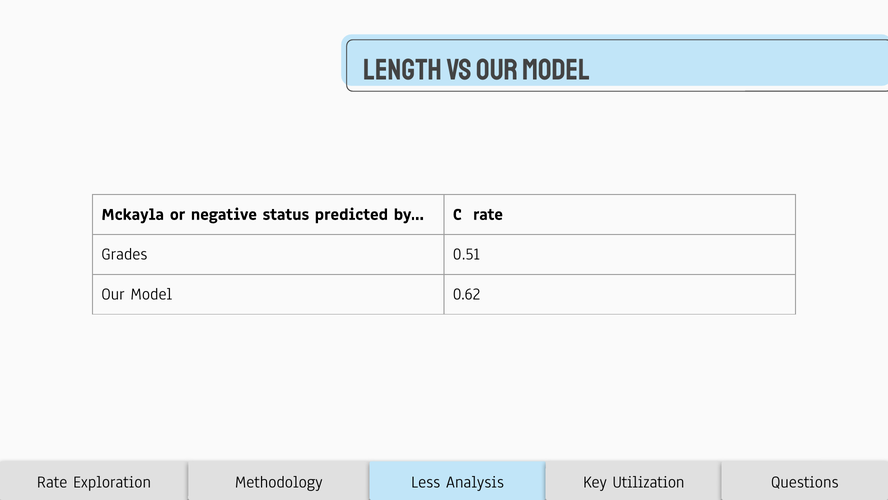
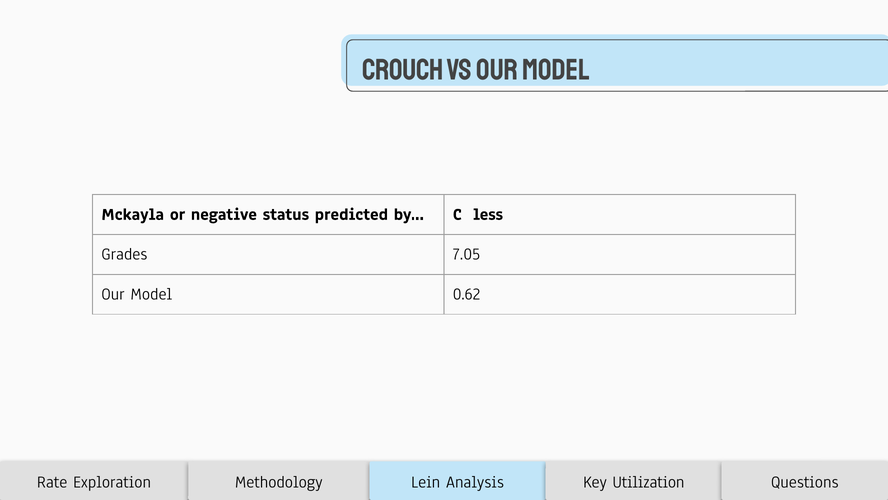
Length: Length -> Crouch
C rate: rate -> less
0.51: 0.51 -> 7.05
Less: Less -> Lein
